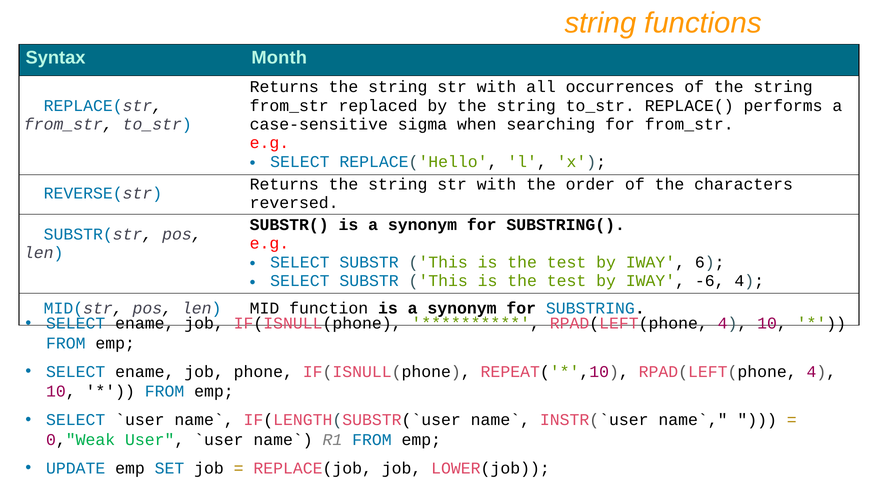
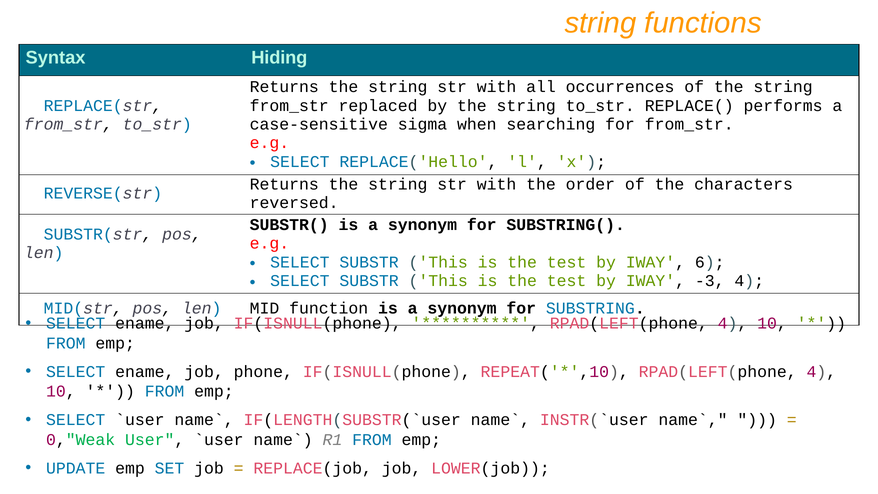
Month: Month -> Hiding
-6: -6 -> -3
